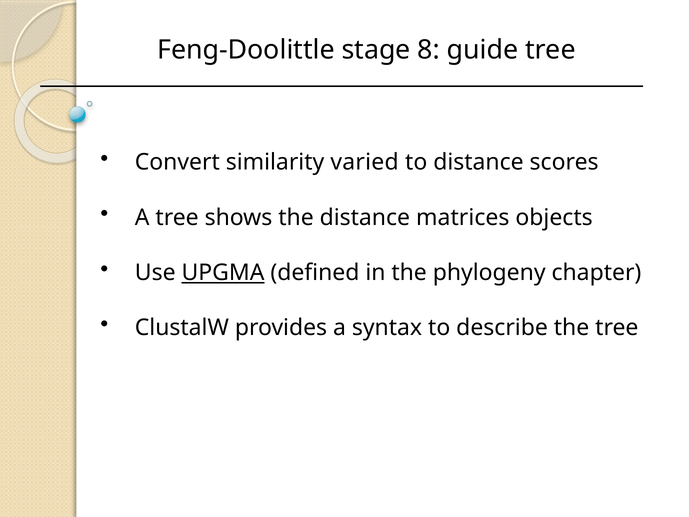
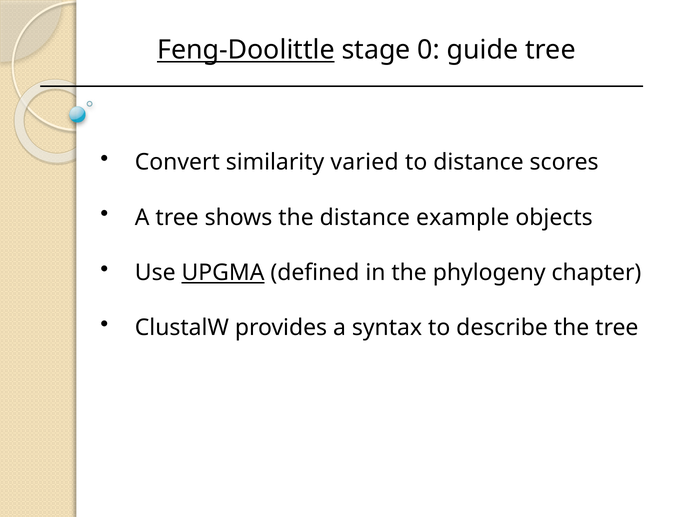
Feng-Doolittle underline: none -> present
8: 8 -> 0
matrices: matrices -> example
